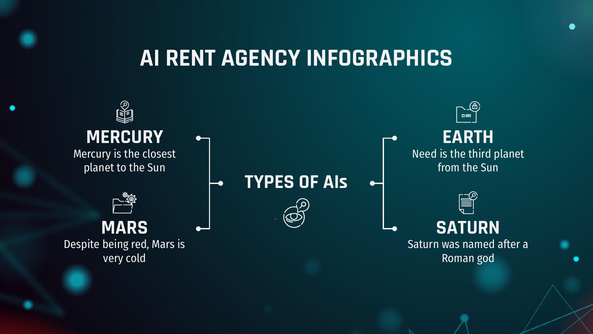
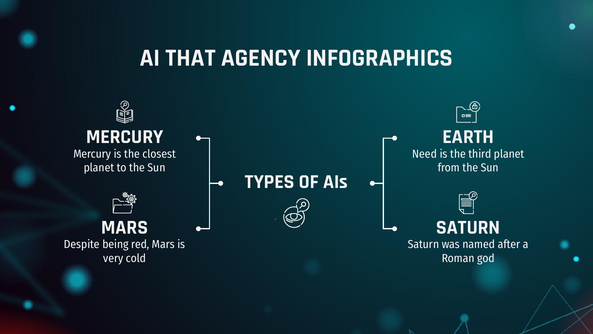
RENT: RENT -> THAT
